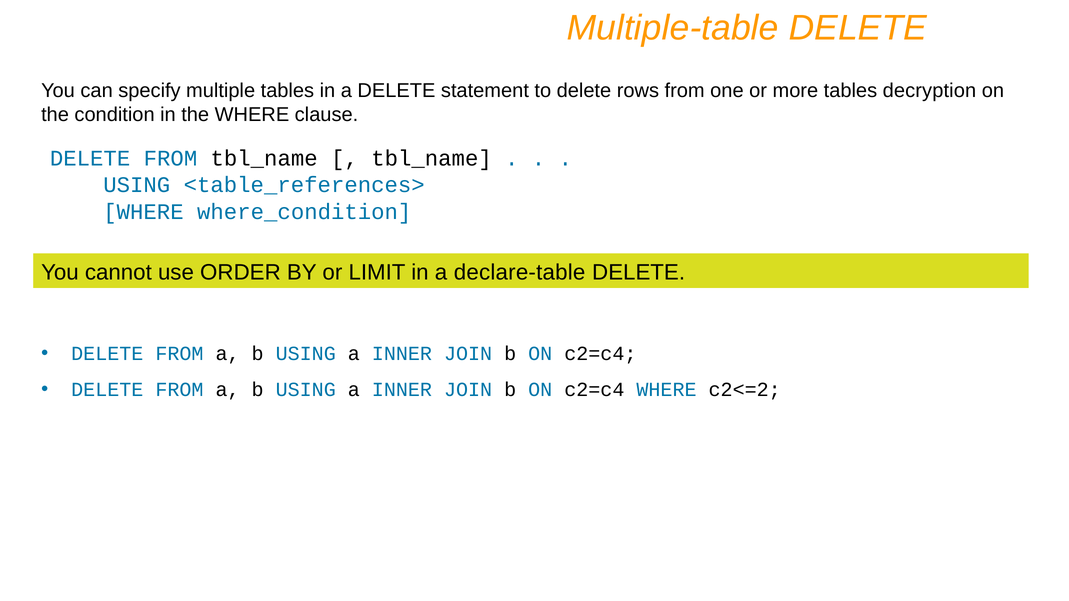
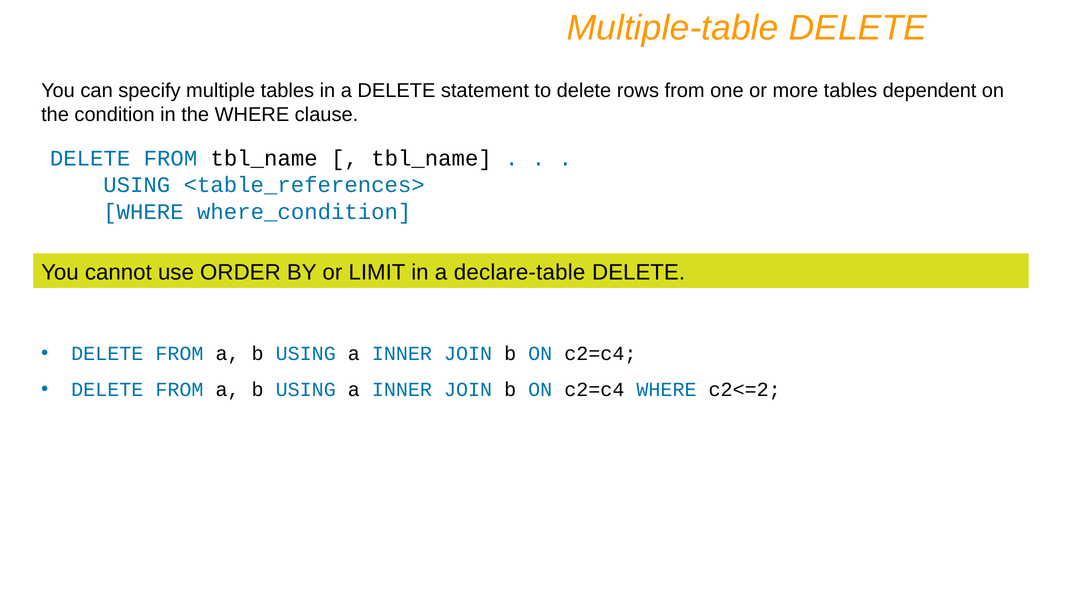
decryption: decryption -> dependent
